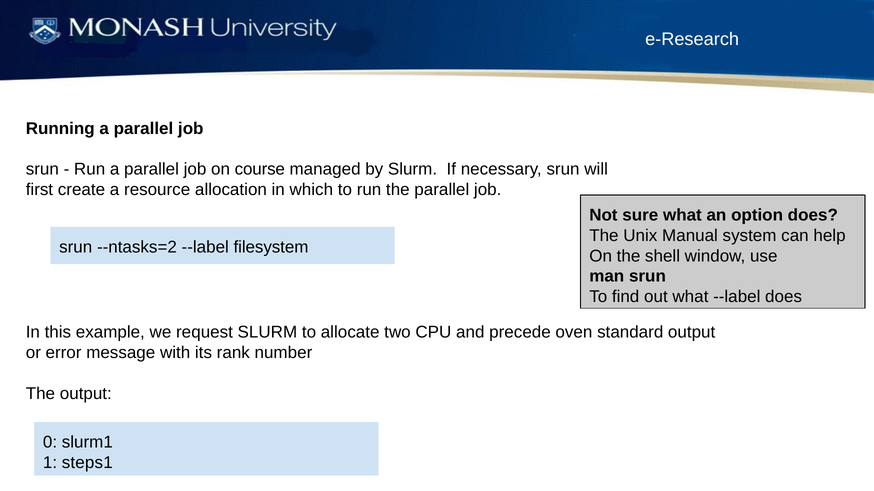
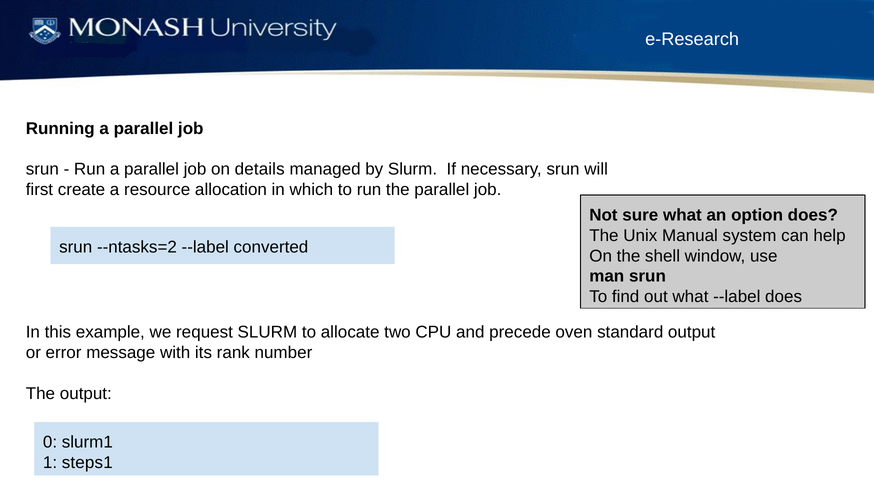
course: course -> details
filesystem: filesystem -> converted
